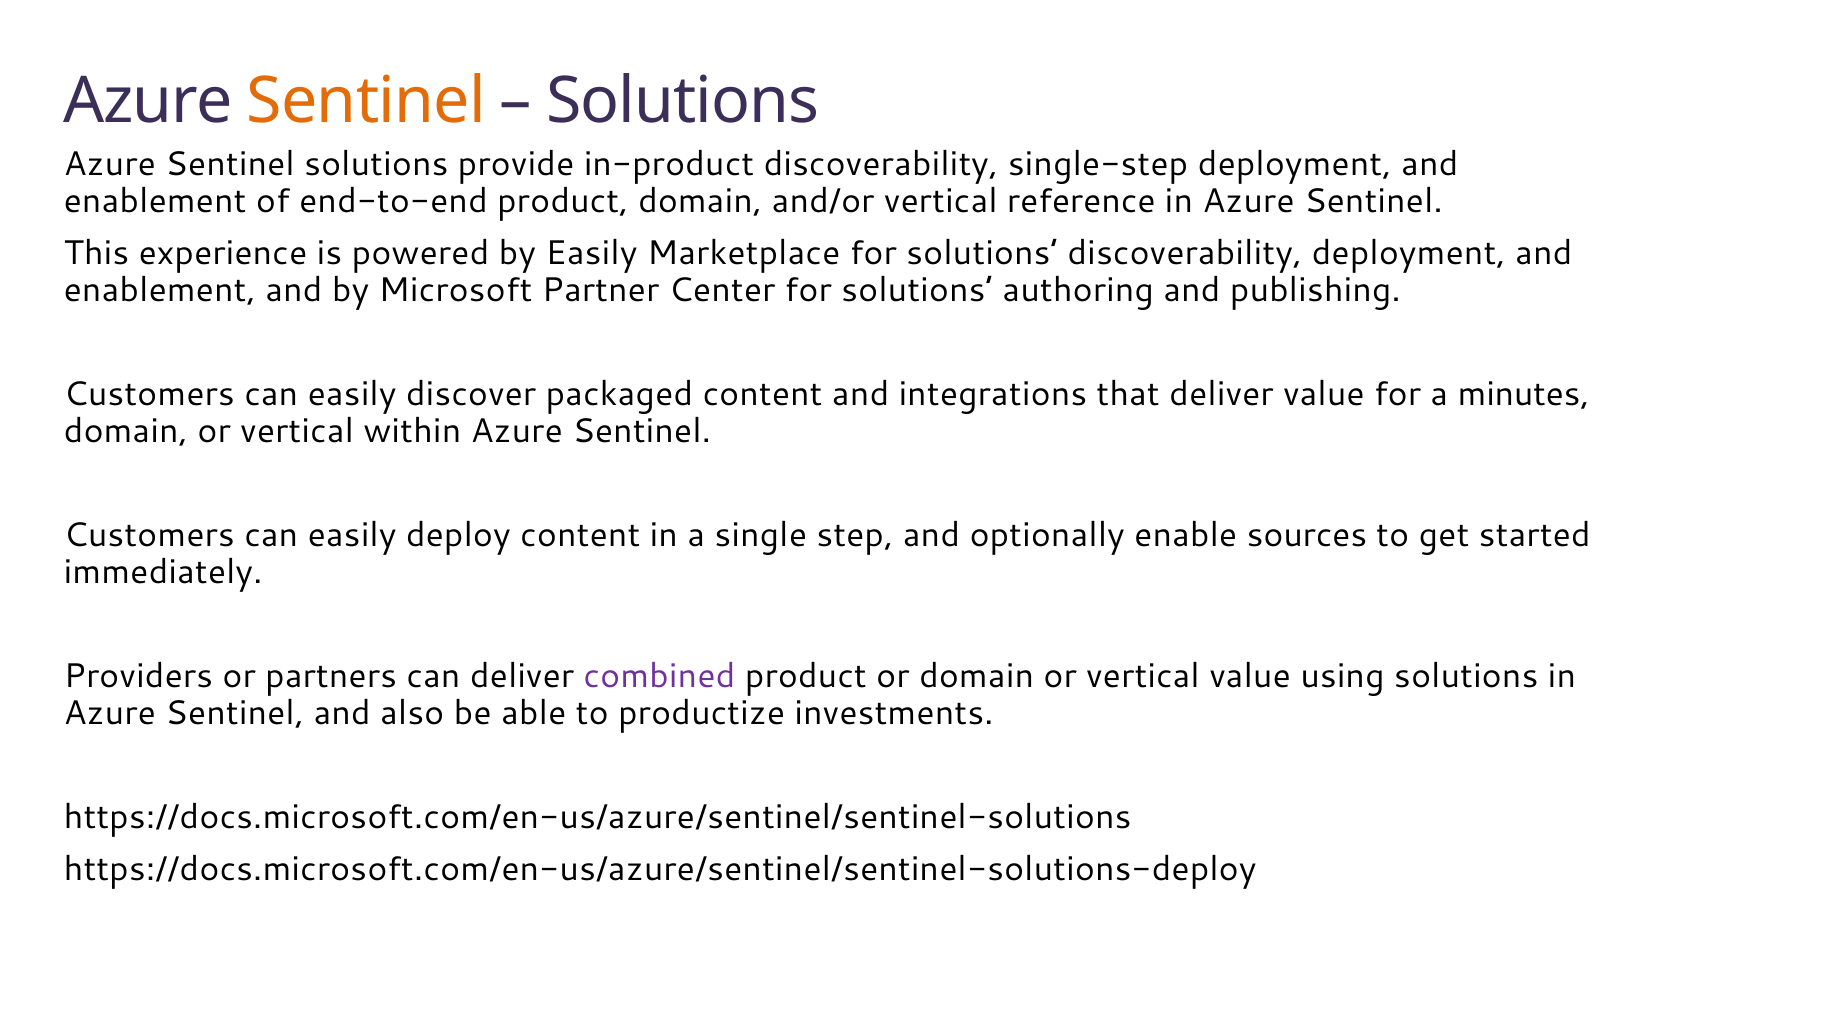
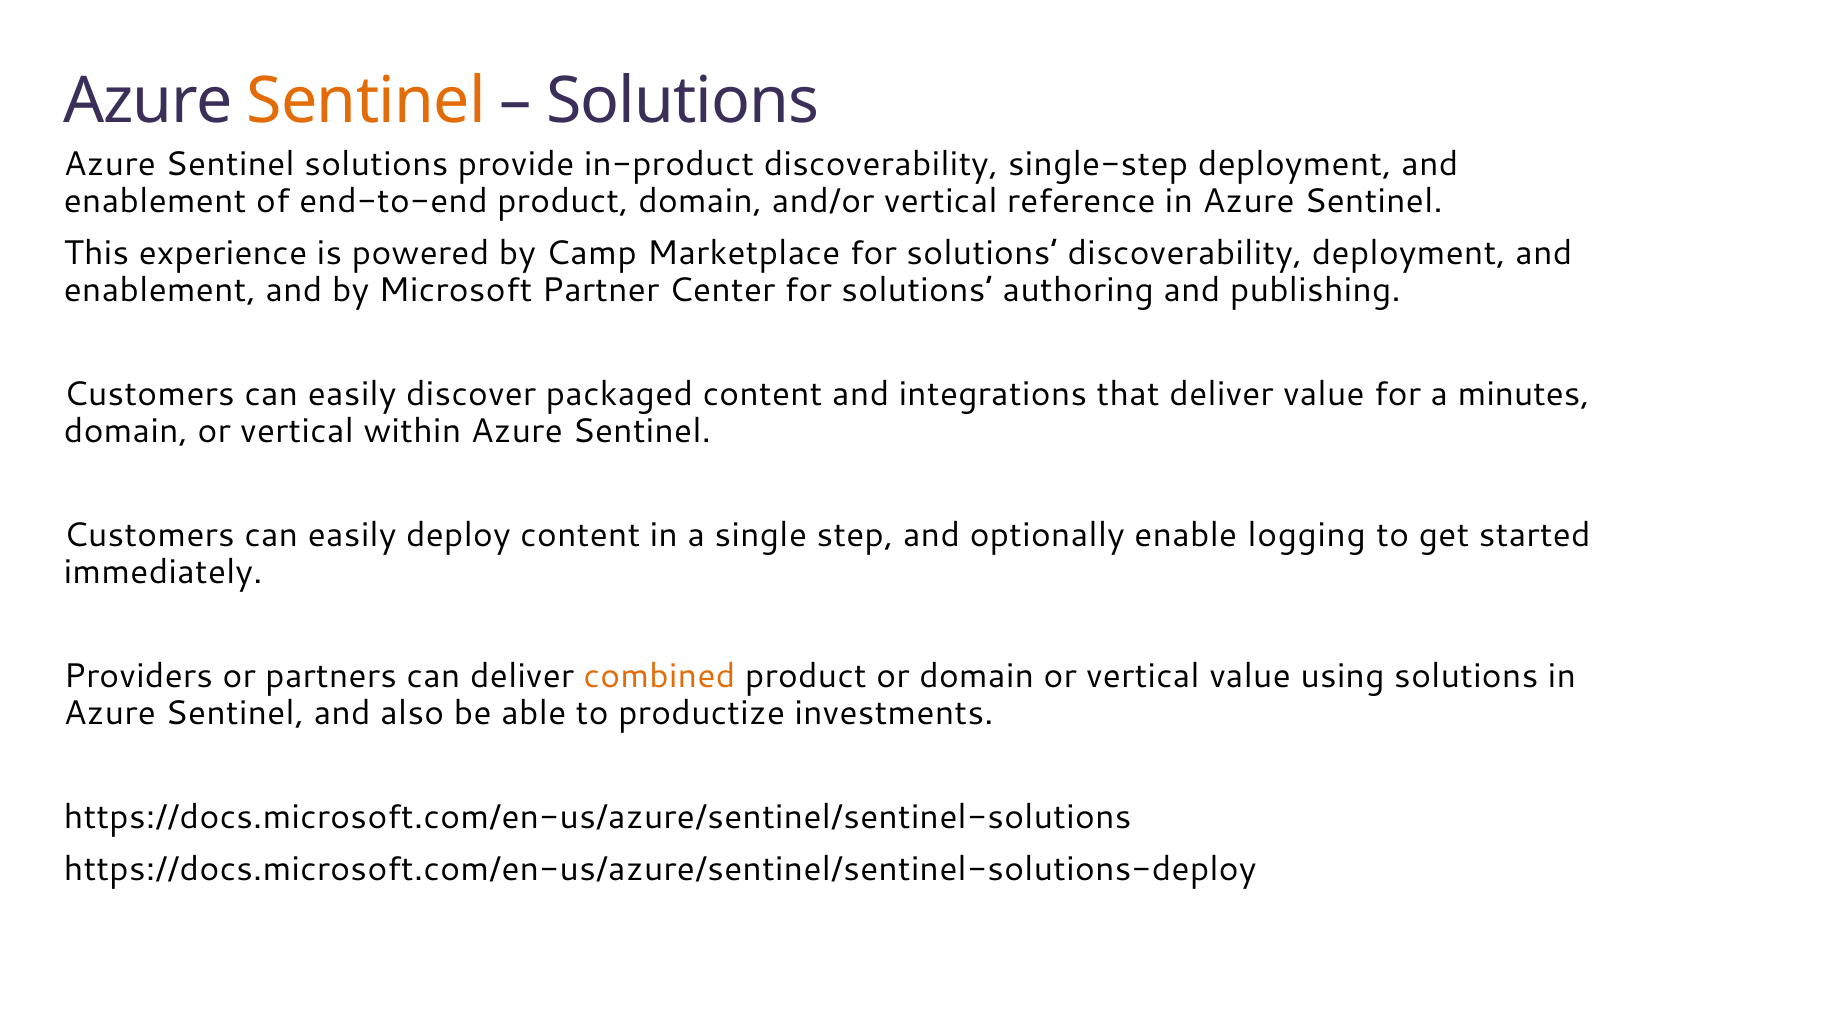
by Easily: Easily -> Camp
sources: sources -> logging
combined colour: purple -> orange
